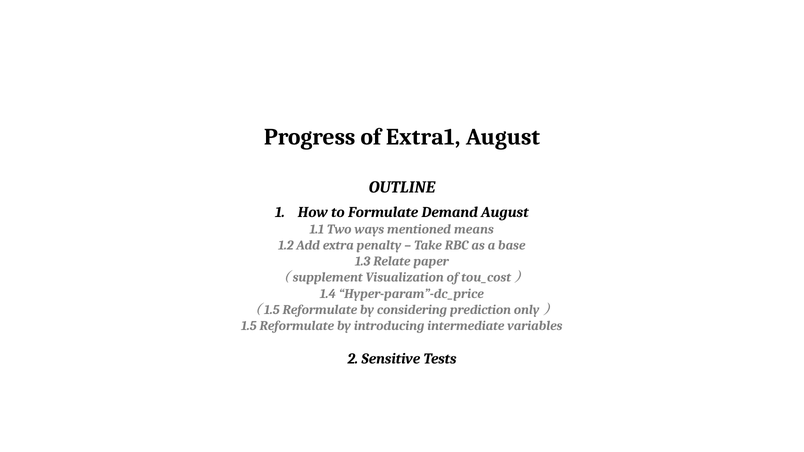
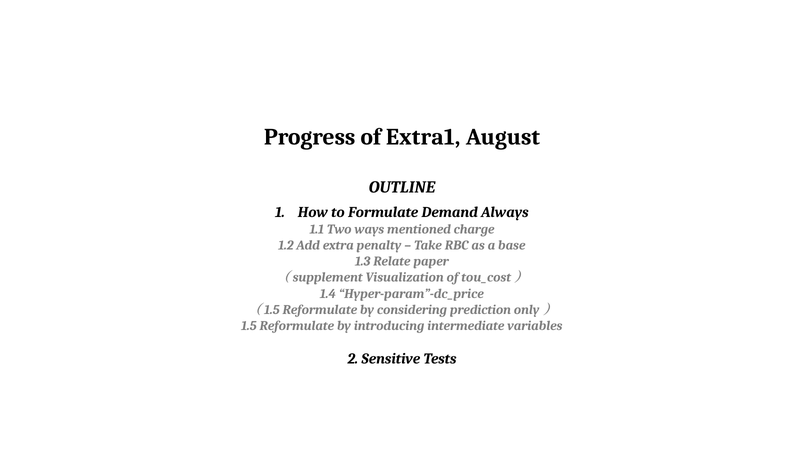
Demand August: August -> Always
means: means -> charge
